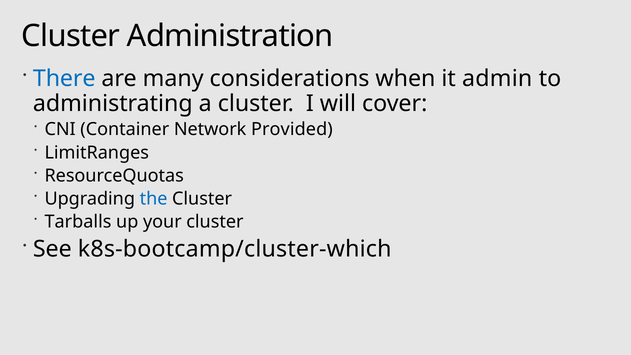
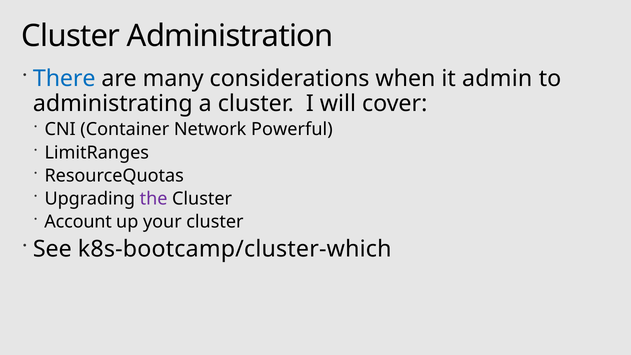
Provided: Provided -> Powerful
the colour: blue -> purple
Tarballs: Tarballs -> Account
